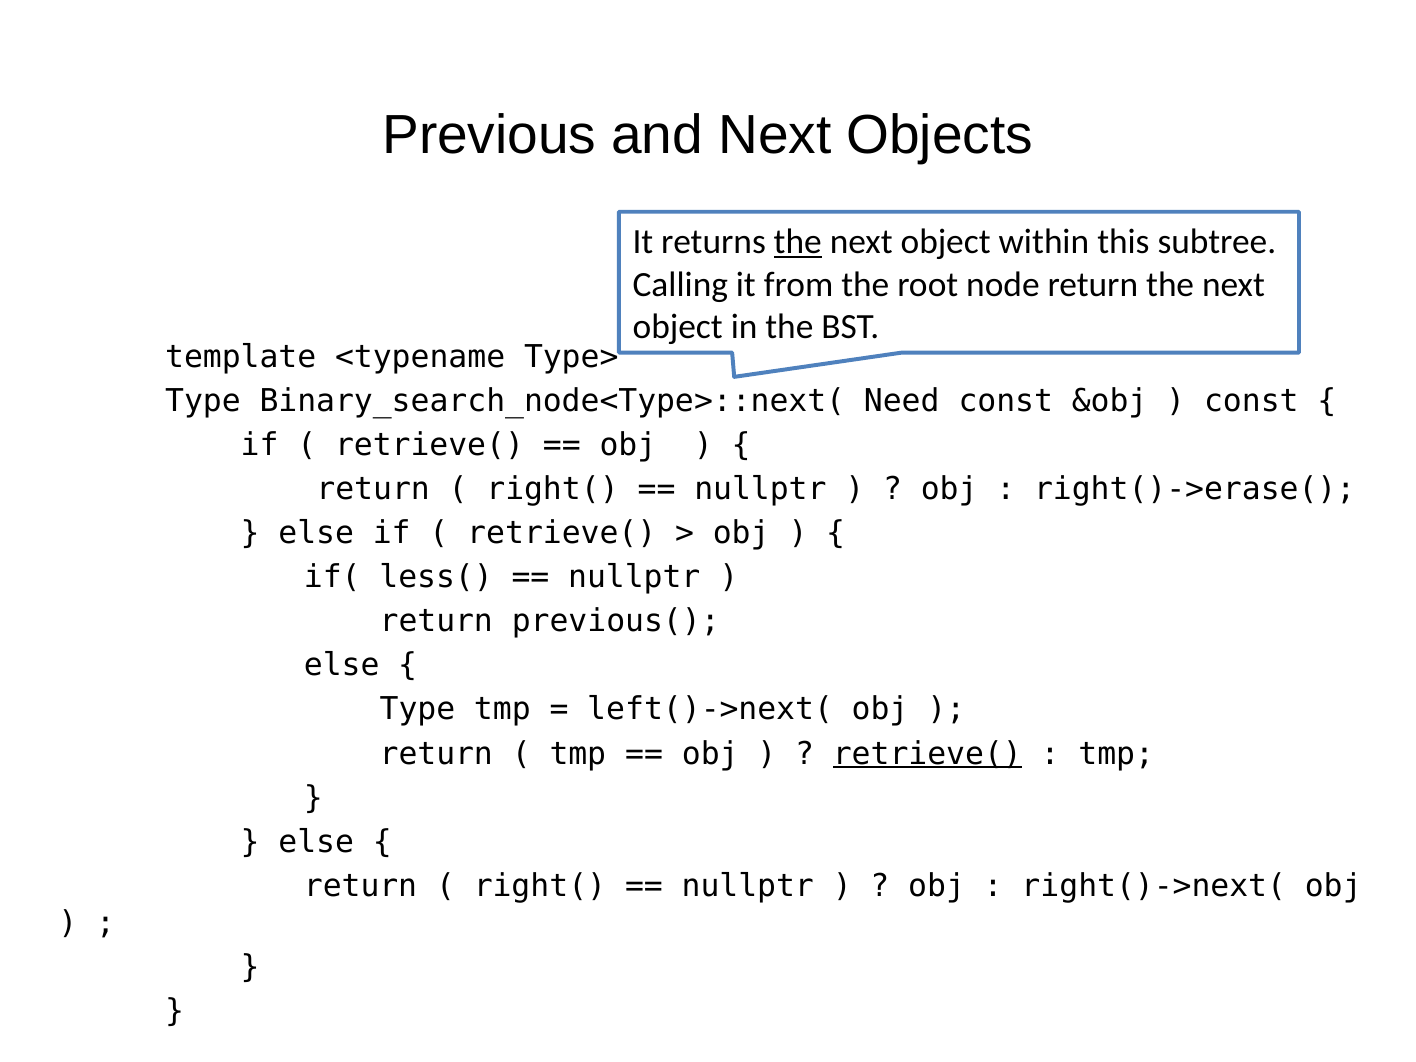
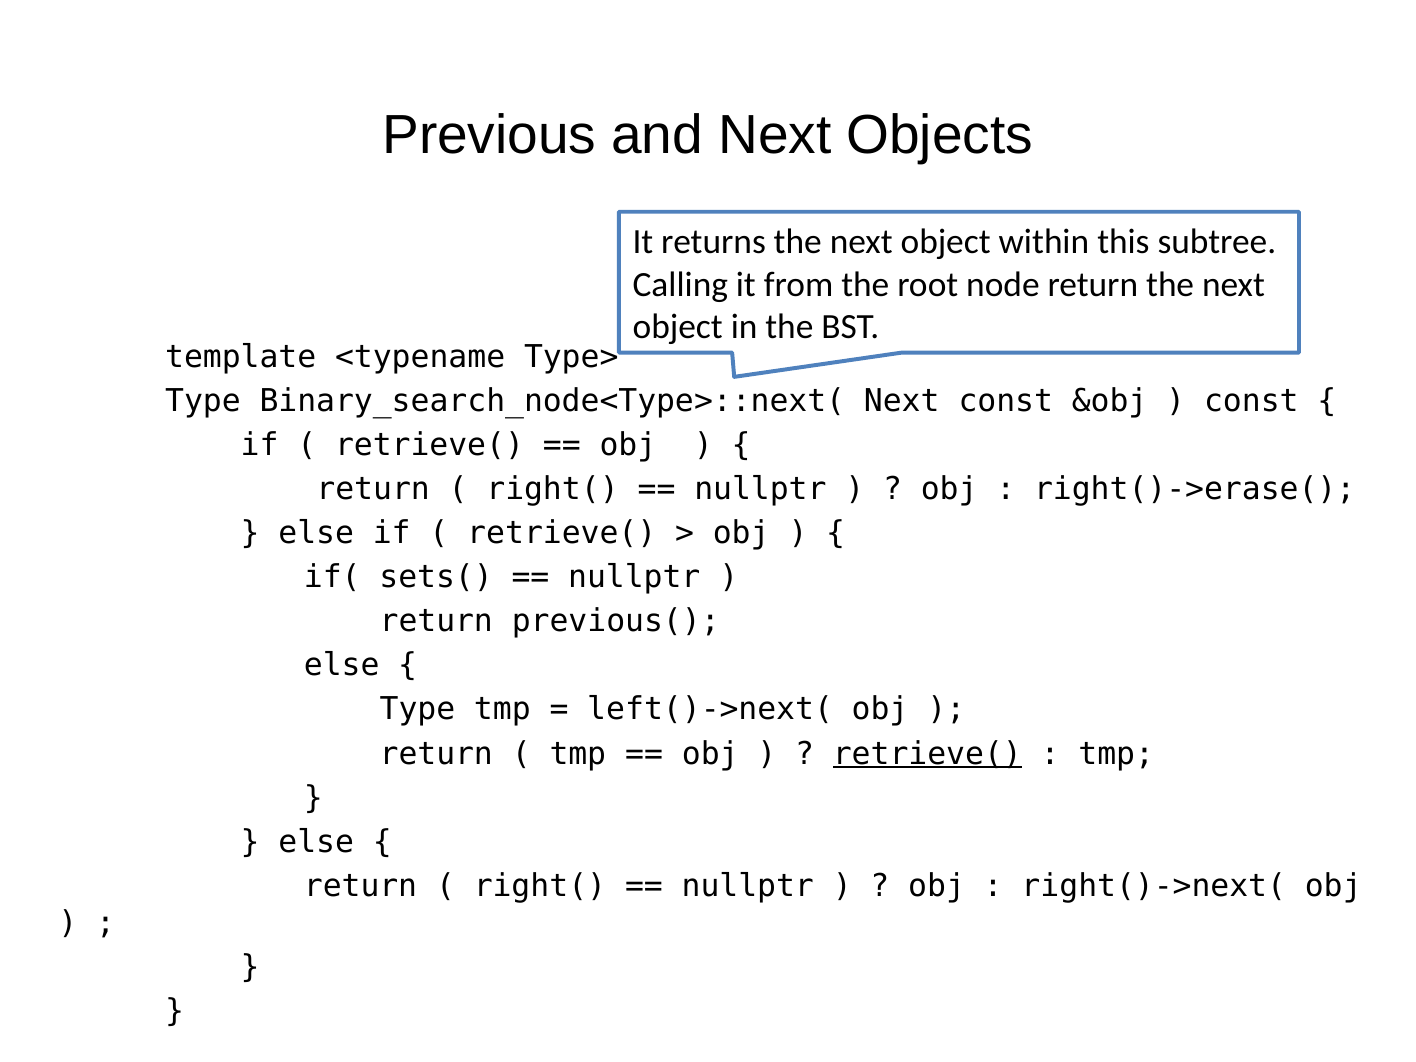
the at (798, 242) underline: present -> none
Binary_search_node<Type>::next( Need: Need -> Next
less(: less( -> sets(
